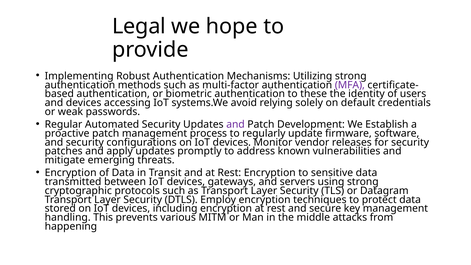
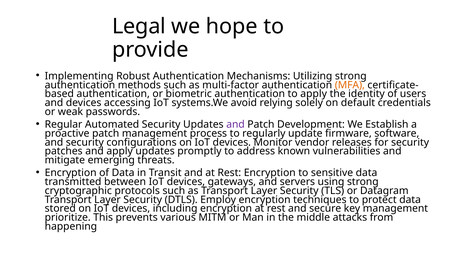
MFA colour: purple -> orange
to these: these -> apply
handling: handling -> prioritize
